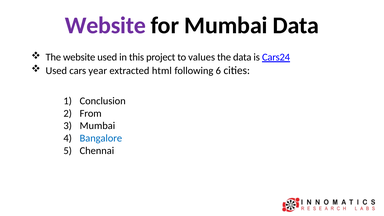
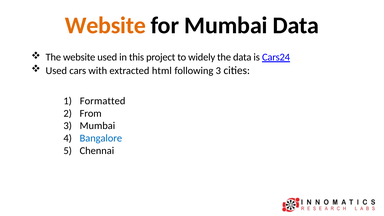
Website at (105, 26) colour: purple -> orange
values: values -> widely
year: year -> with
following 6: 6 -> 3
Conclusion: Conclusion -> Formatted
